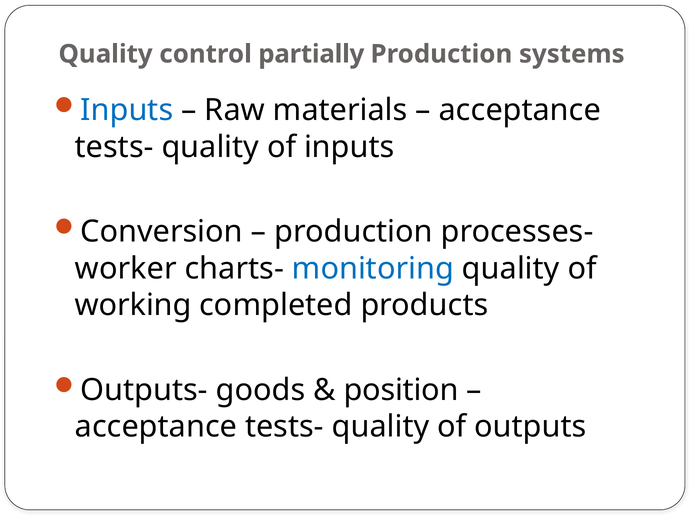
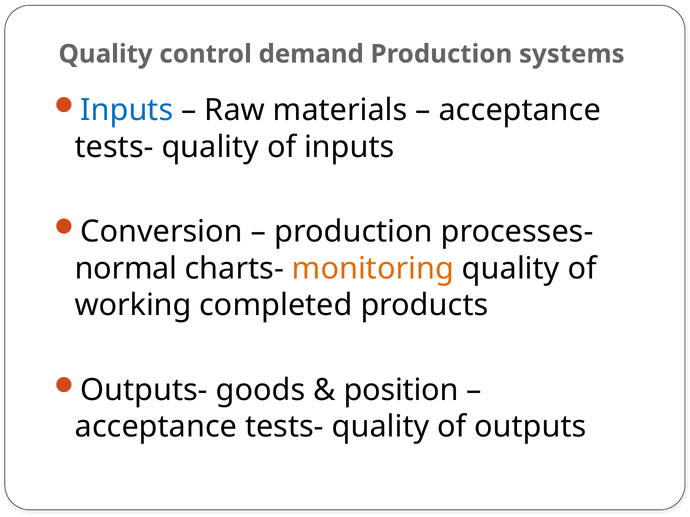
partially: partially -> demand
worker: worker -> normal
monitoring colour: blue -> orange
